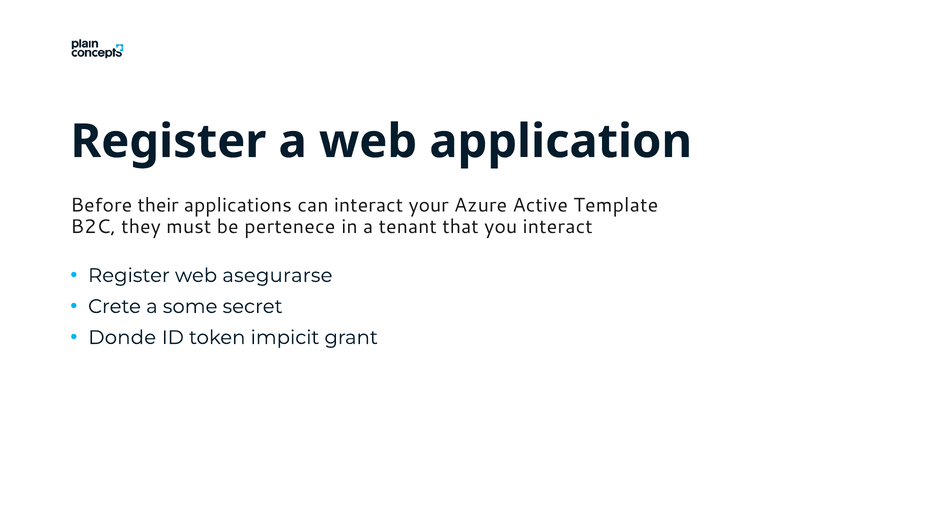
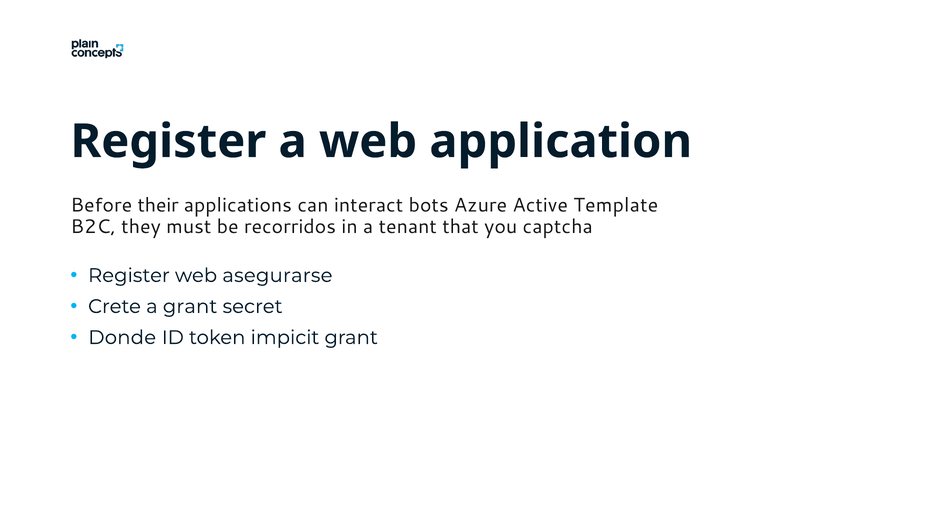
your: your -> bots
pertenece: pertenece -> recorridos
you interact: interact -> captcha
a some: some -> grant
